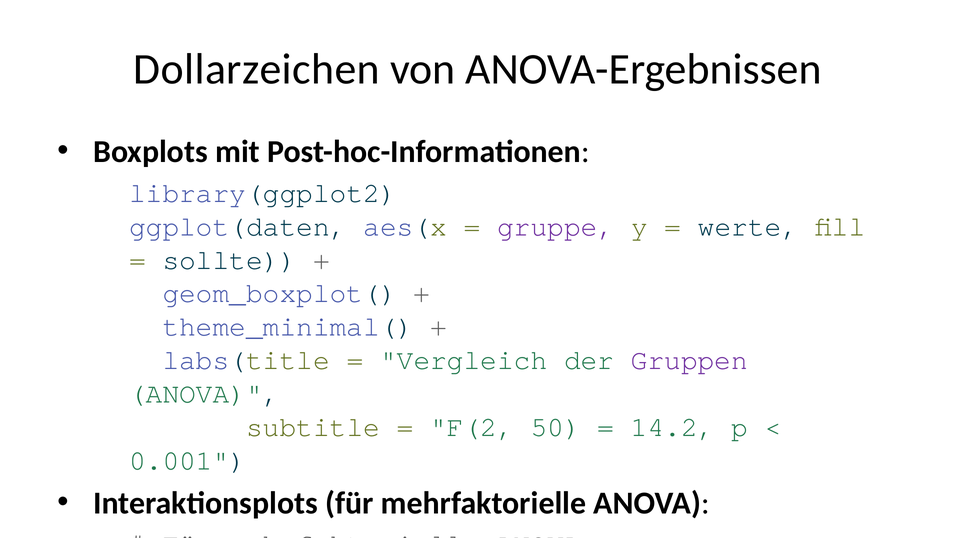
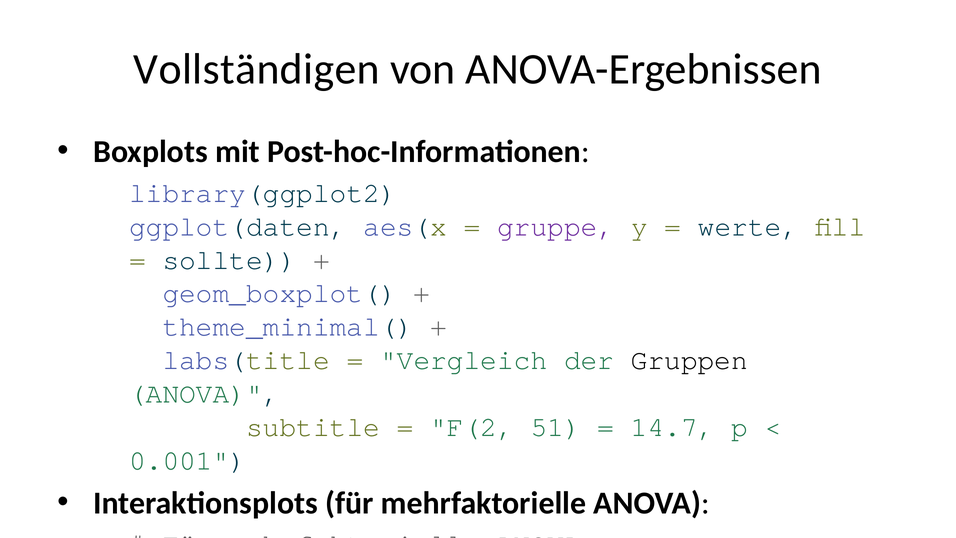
Dollarzeichen: Dollarzeichen -> Vollständigen
Gruppen colour: purple -> black
50: 50 -> 51
14.2: 14.2 -> 14.7
